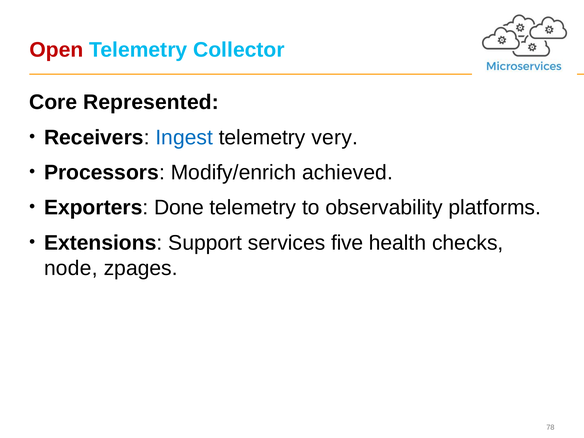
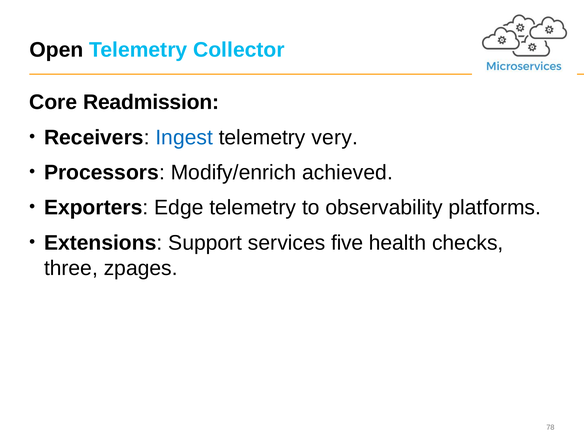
Open colour: red -> black
Represented: Represented -> Readmission
Done: Done -> Edge
node: node -> three
